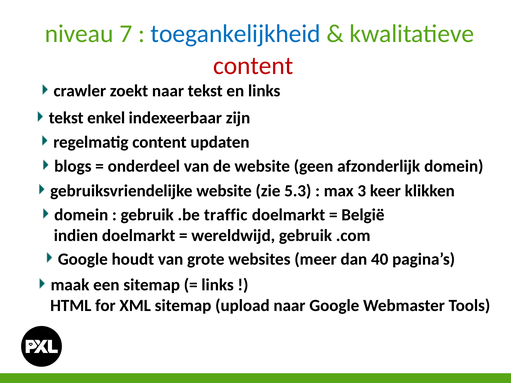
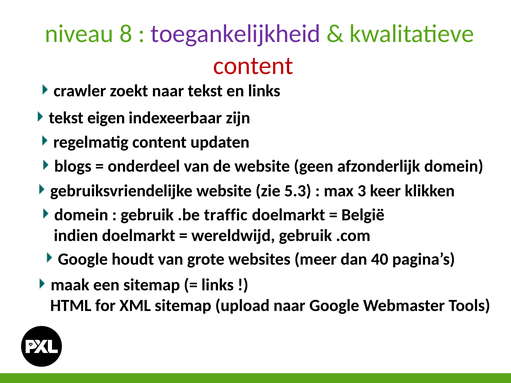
7: 7 -> 8
toegankelijkheid colour: blue -> purple
enkel: enkel -> eigen
